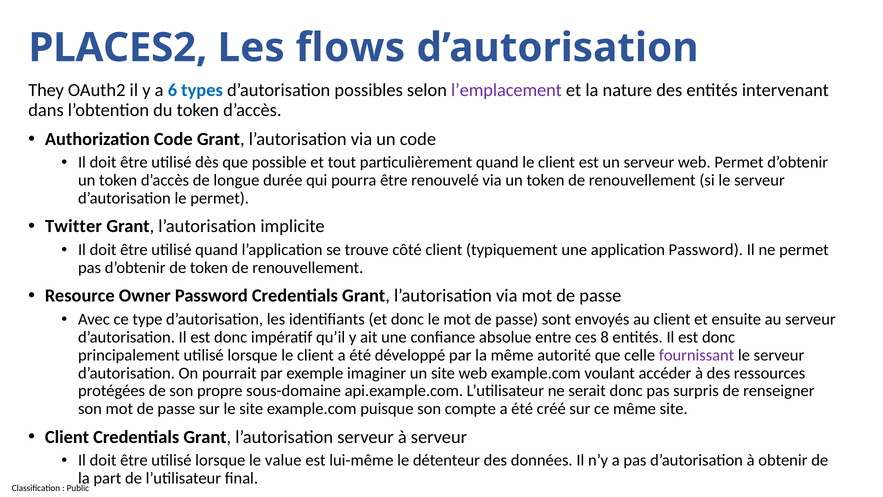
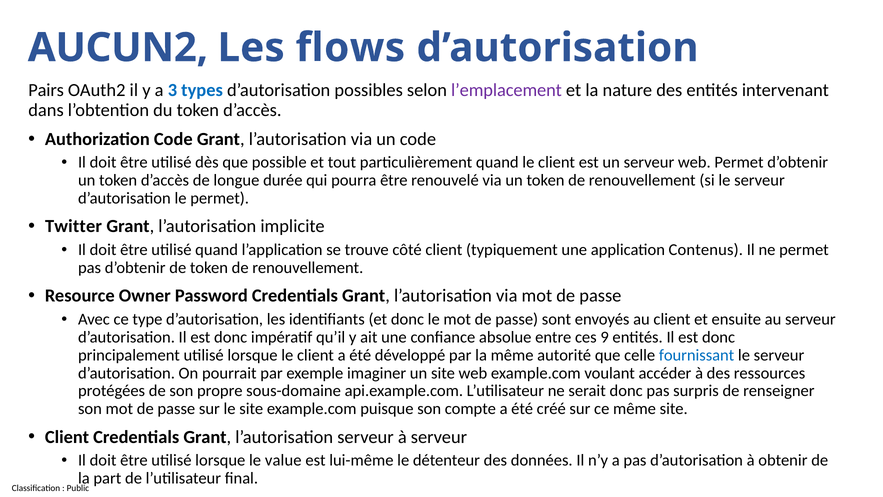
PLACES2: PLACES2 -> AUCUN2
They: They -> Pairs
6: 6 -> 3
application Password: Password -> Contenus
8: 8 -> 9
fournissant colour: purple -> blue
